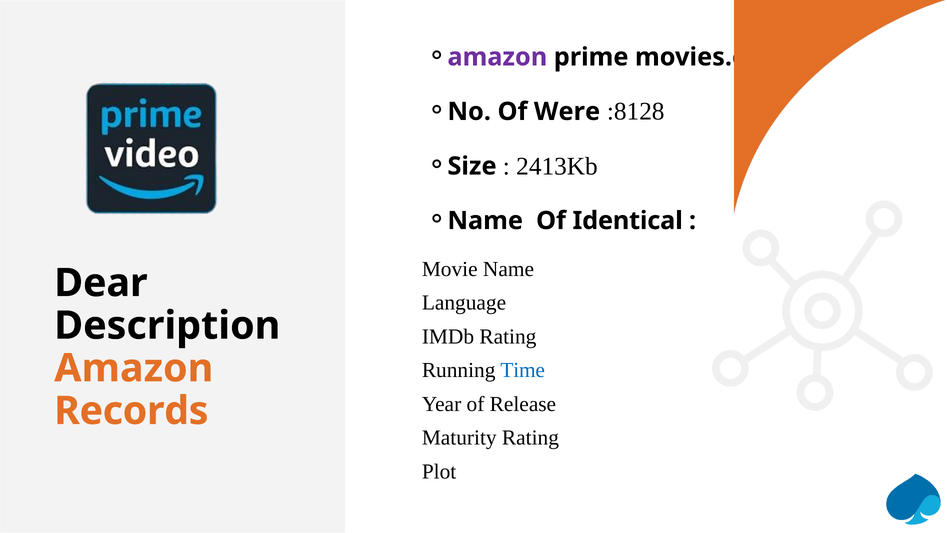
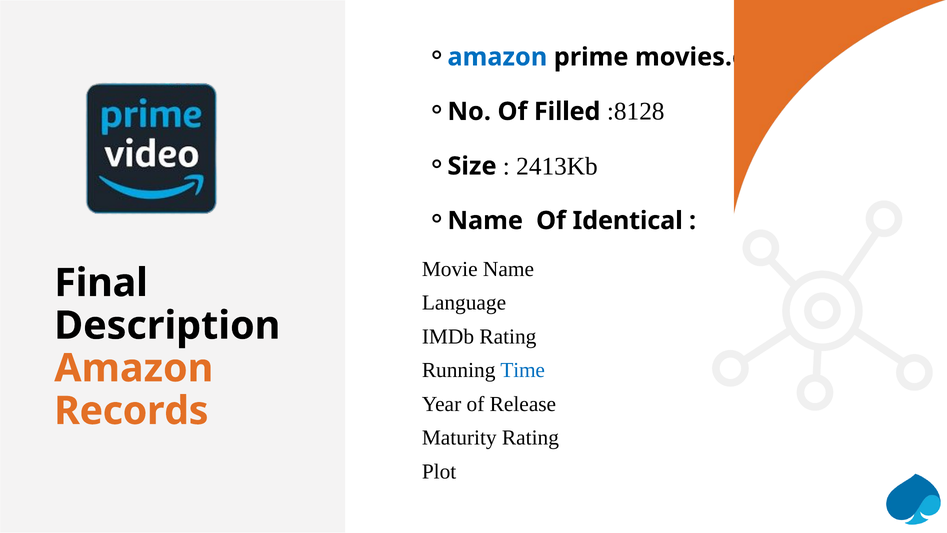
amazon at (497, 57) colour: purple -> blue
Were: Were -> Filled
Dear: Dear -> Final
